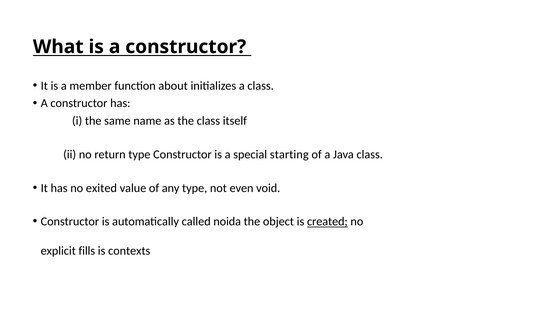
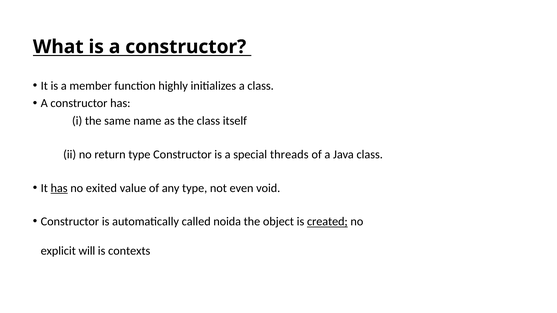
about: about -> highly
starting: starting -> threads
has at (59, 188) underline: none -> present
fills: fills -> will
